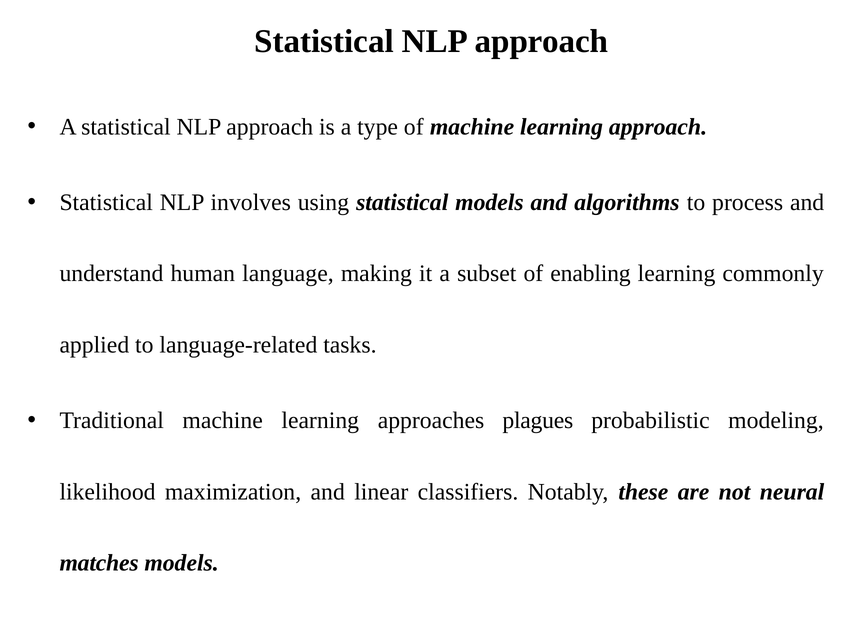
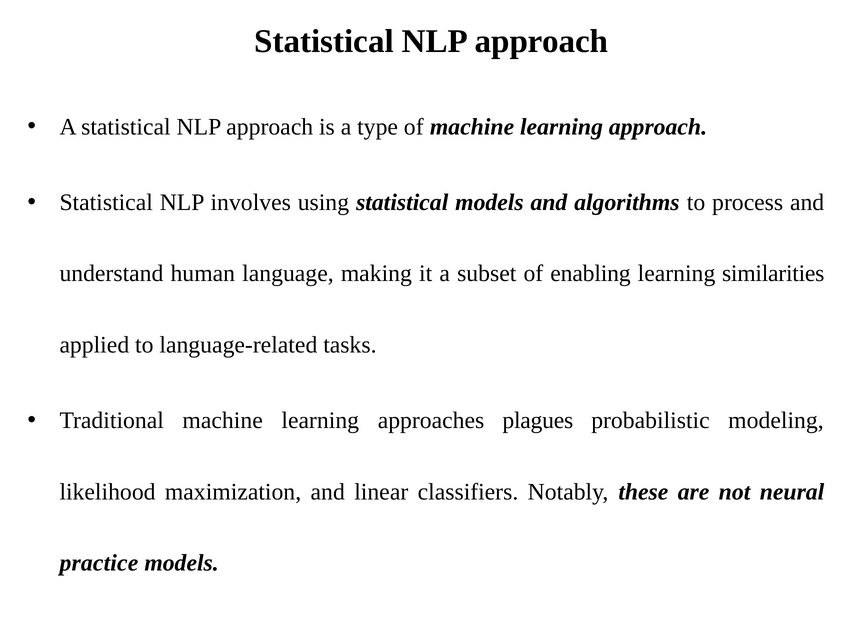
commonly: commonly -> similarities
matches: matches -> practice
